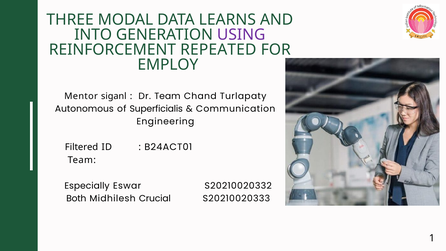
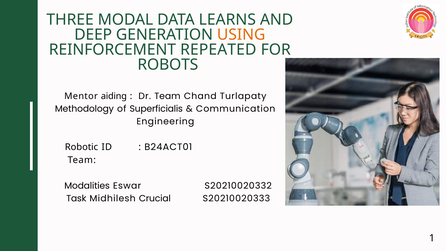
INTO: INTO -> DEEP
USING colour: purple -> orange
EMPLOY: EMPLOY -> ROBOTS
siganl: siganl -> aiding
Autonomous: Autonomous -> Methodology
Filtered: Filtered -> Robotic
Especially: Especially -> Modalities
Both: Both -> Task
